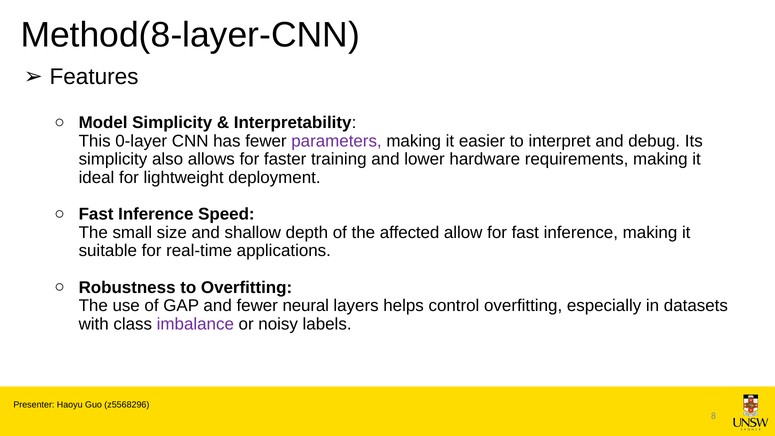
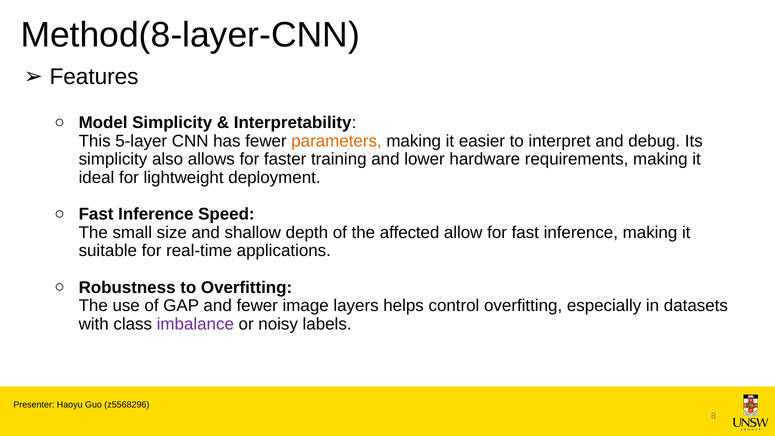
0-layer: 0-layer -> 5-layer
parameters colour: purple -> orange
neural: neural -> image
